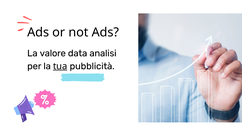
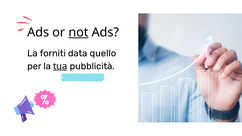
not underline: none -> present
valore: valore -> forniti
analisi: analisi -> quello
